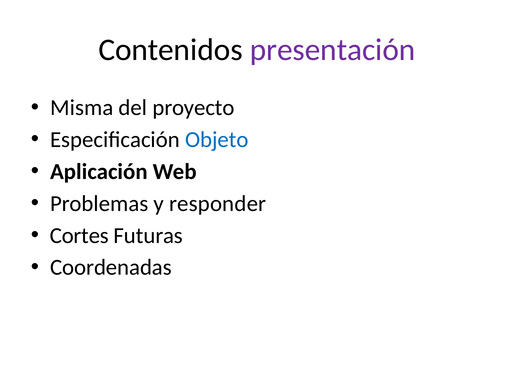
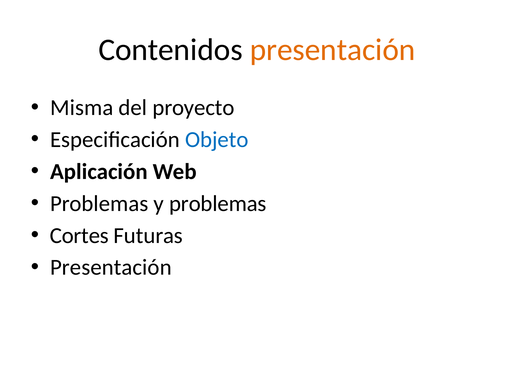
presentación at (333, 50) colour: purple -> orange
y responder: responder -> problemas
Coordenadas at (111, 268): Coordenadas -> Presentación
